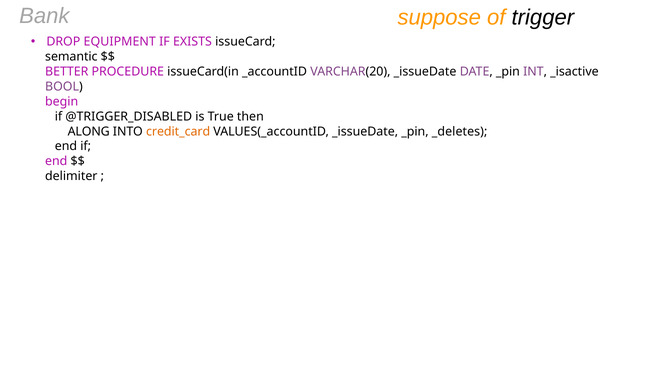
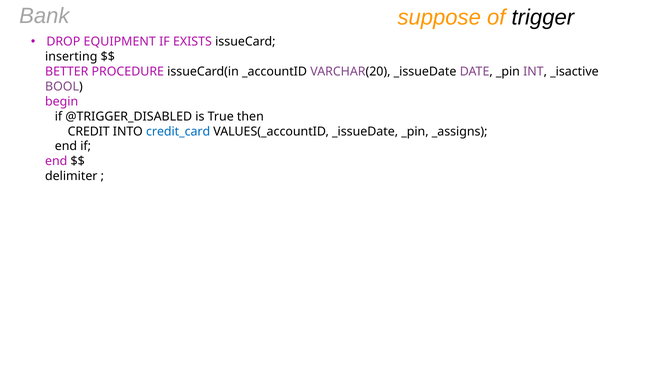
semantic: semantic -> inserting
ALONG: ALONG -> CREDIT
credit_card colour: orange -> blue
_deletes: _deletes -> _assigns
